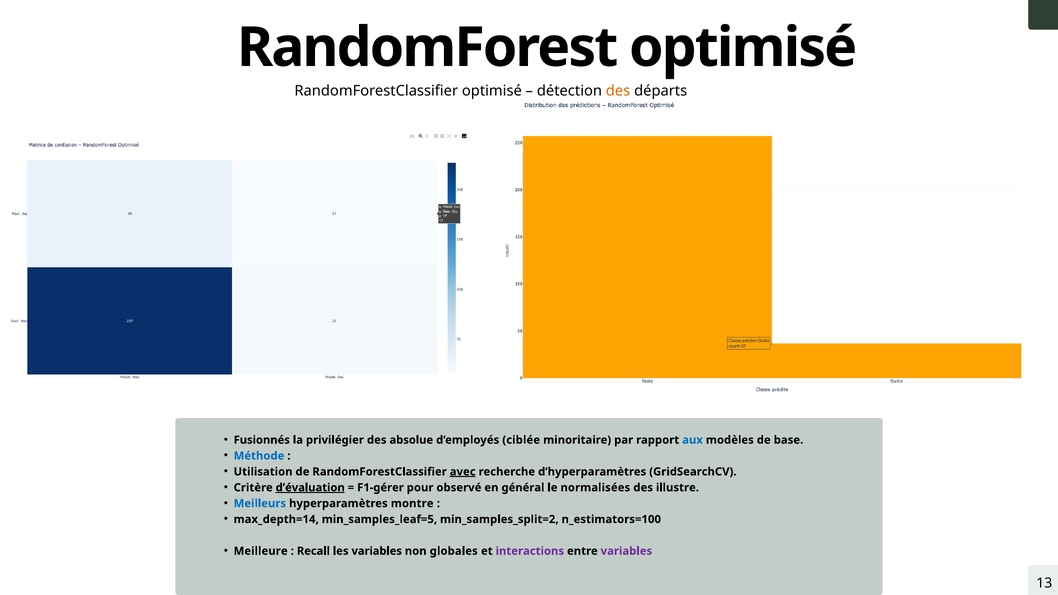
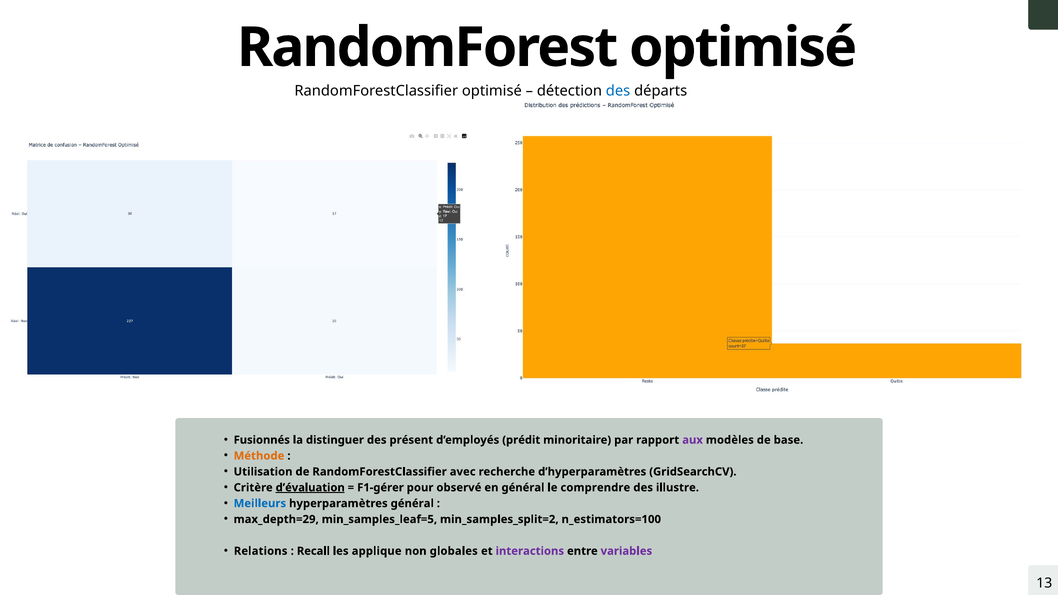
des at (618, 91) colour: orange -> blue
privilégier: privilégier -> distinguer
absolue: absolue -> présent
ciblée: ciblée -> prédit
aux colour: blue -> purple
Méthode colour: blue -> orange
avec underline: present -> none
normalisées: normalisées -> comprendre
hyperparamètres montre: montre -> général
max_depth=14: max_depth=14 -> max_depth=29
Meilleure: Meilleure -> Relations
les variables: variables -> applique
